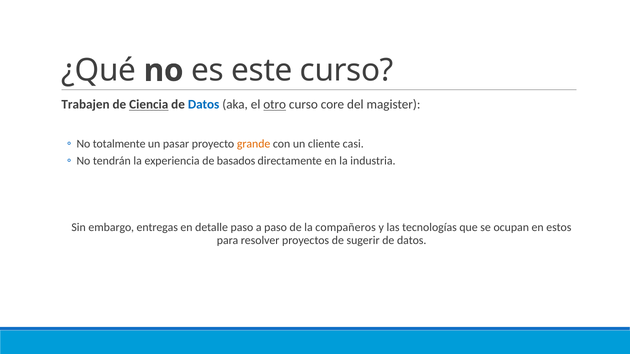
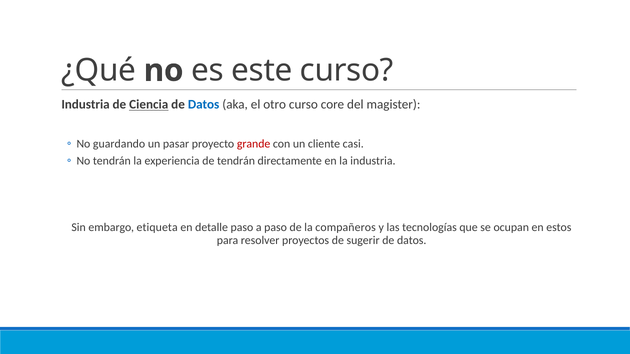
Trabajen at (86, 105): Trabajen -> Industria
otro underline: present -> none
totalmente: totalmente -> guardando
grande colour: orange -> red
de basados: basados -> tendrán
entregas: entregas -> etiqueta
